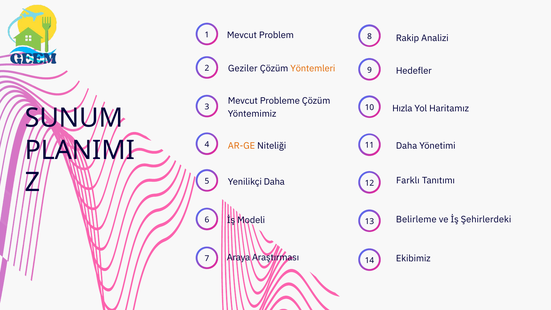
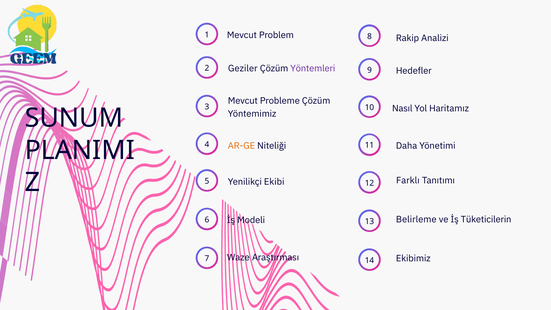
Yöntemleri colour: orange -> purple
Hızla: Hızla -> Nasıl
Yenilikçi Daha: Daha -> Ekibi
Şehirlerdeki: Şehirlerdeki -> Tüketicilerin
Araya: Araya -> Waze
